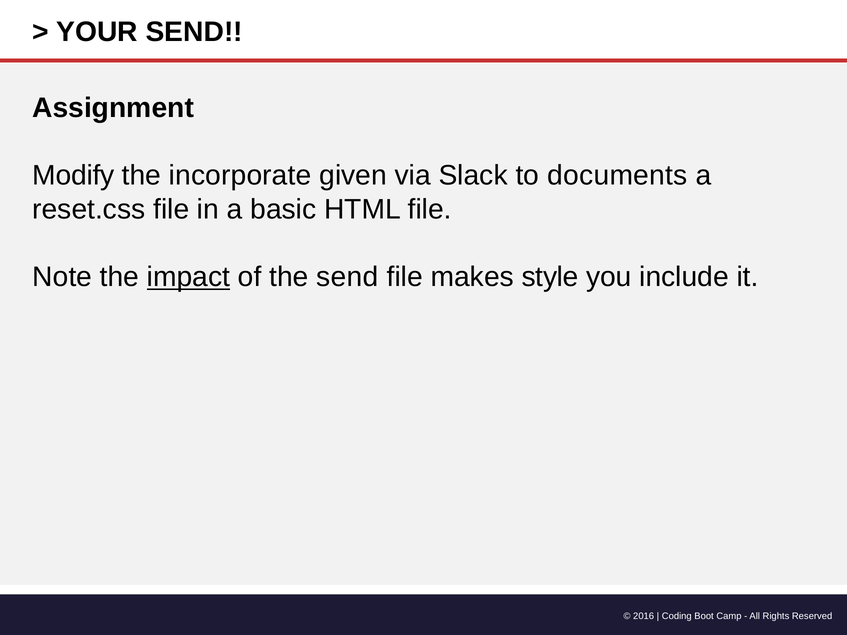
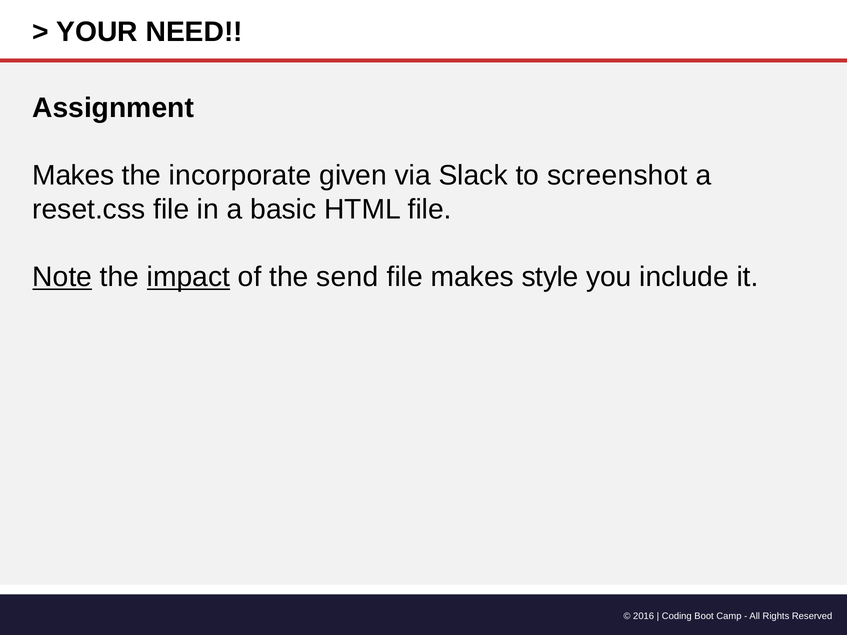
YOUR SEND: SEND -> NEED
Modify at (73, 176): Modify -> Makes
documents: documents -> screenshot
Note underline: none -> present
